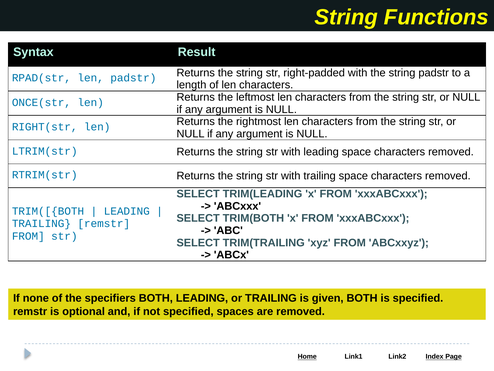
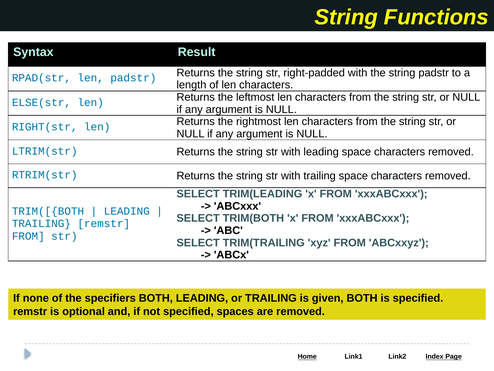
ONCE(str: ONCE(str -> ELSE(str
